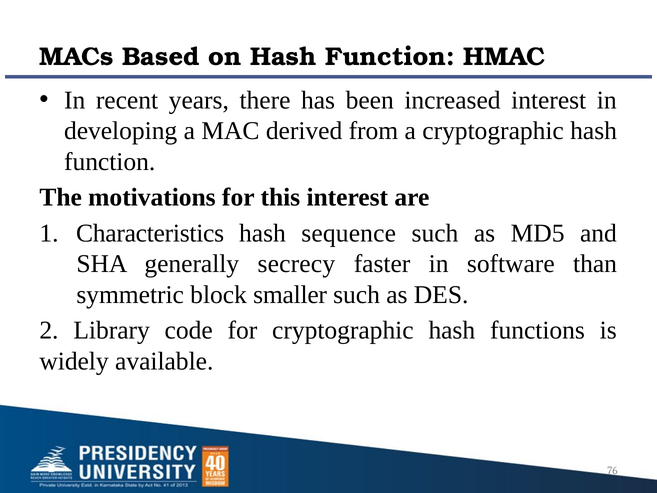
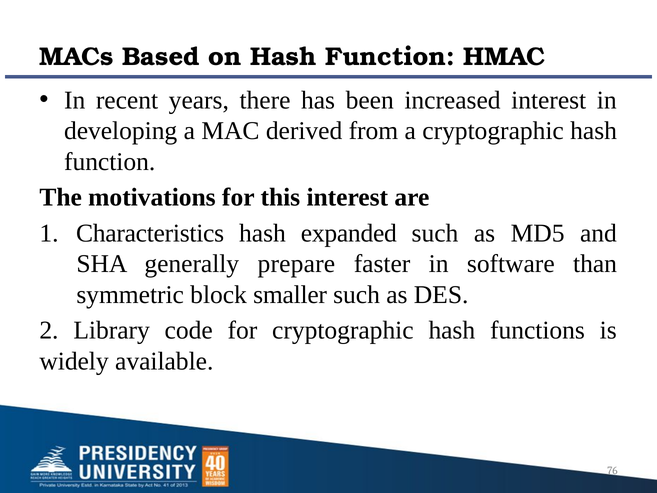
sequence: sequence -> expanded
secrecy: secrecy -> prepare
